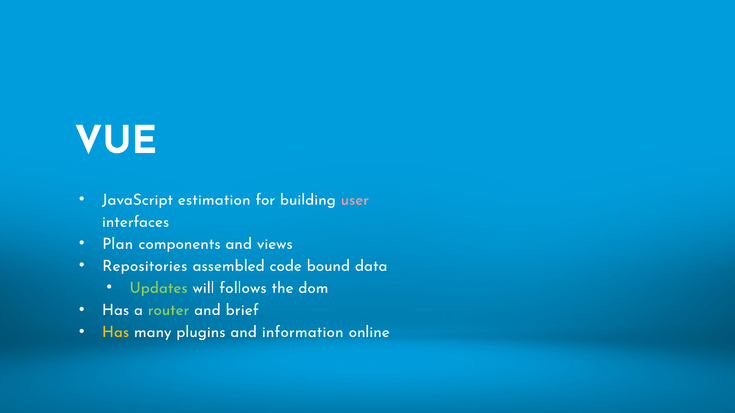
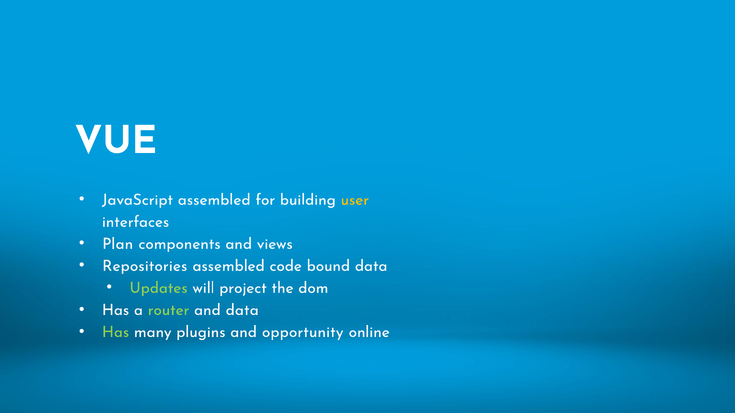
JavaScript estimation: estimation -> assembled
user colour: pink -> yellow
follows: follows -> project
and brief: brief -> data
Has at (116, 332) colour: yellow -> light green
information: information -> opportunity
